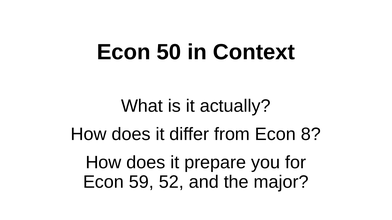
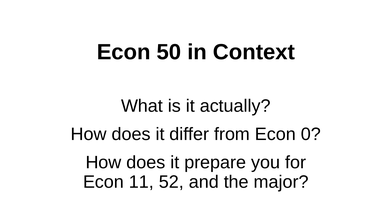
8: 8 -> 0
59: 59 -> 11
